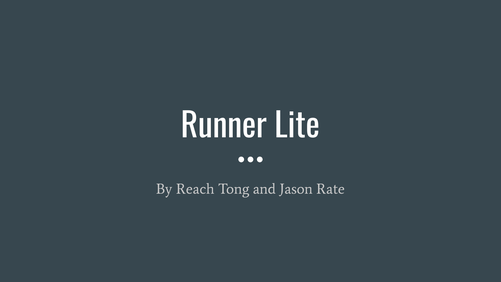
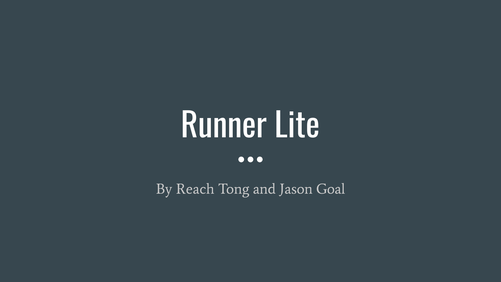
Rate: Rate -> Goal
